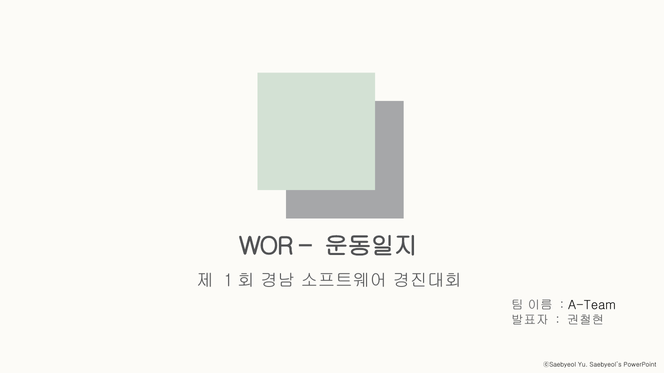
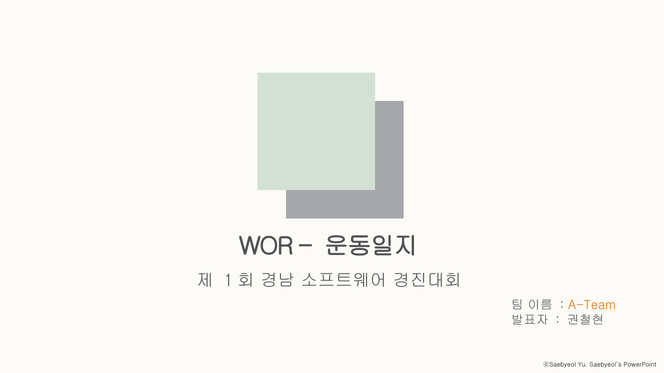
A-Team colour: black -> orange
